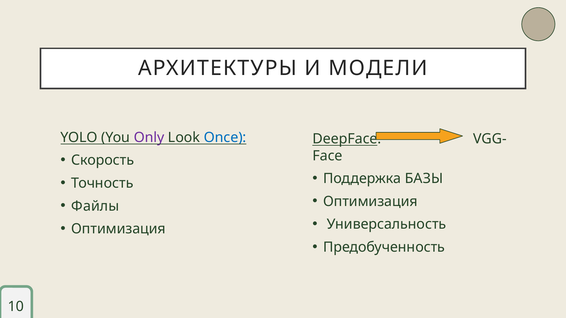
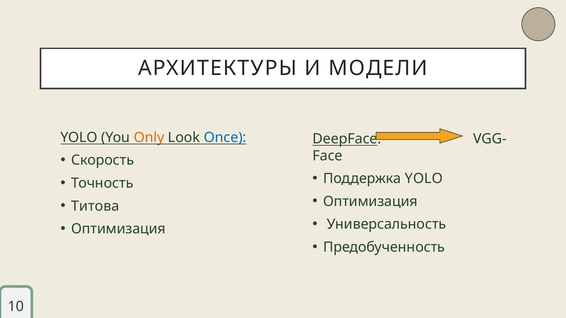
Only colour: purple -> orange
Поддержка БАЗЫ: БАЗЫ -> YOLO
Файлы: Файлы -> Титова
